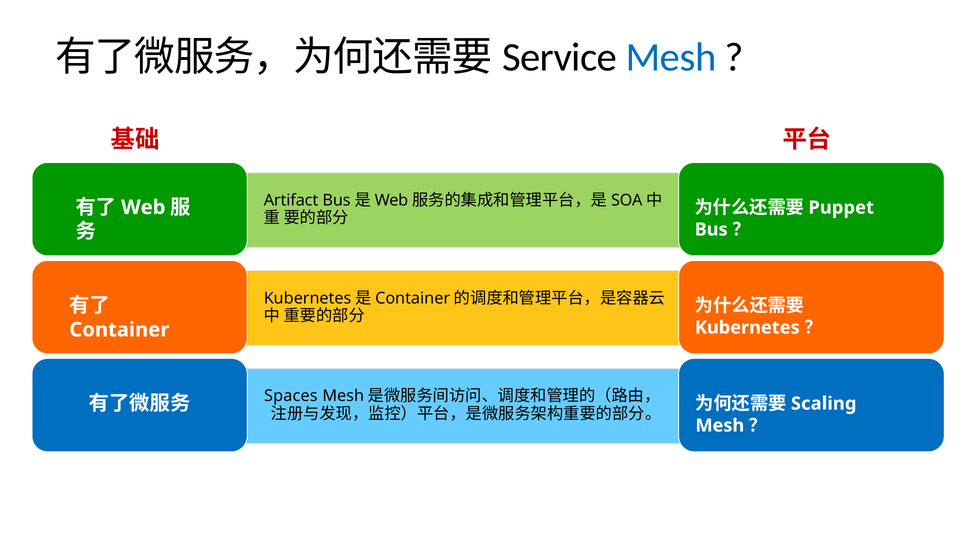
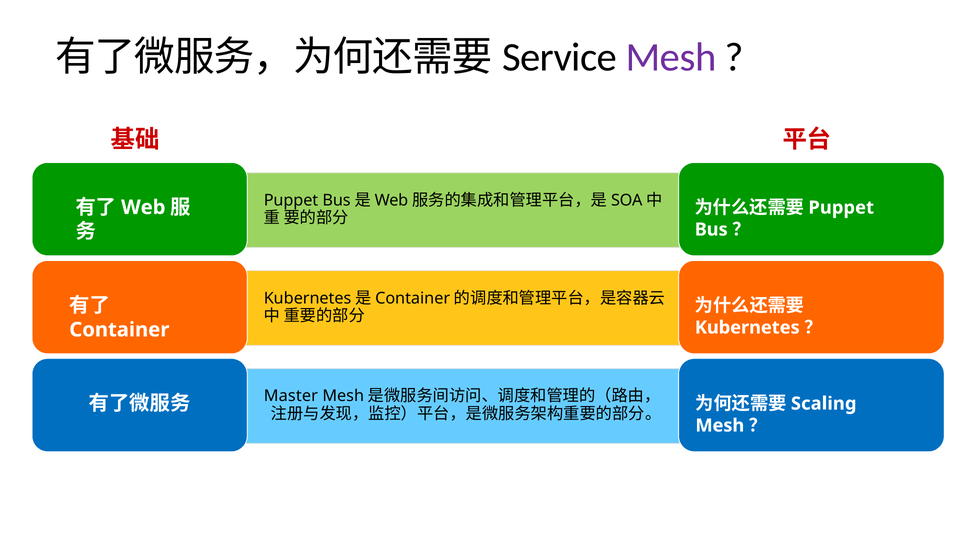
Mesh at (671, 58) colour: blue -> purple
Artifact at (291, 200): Artifact -> Puppet
Spaces: Spaces -> Master
